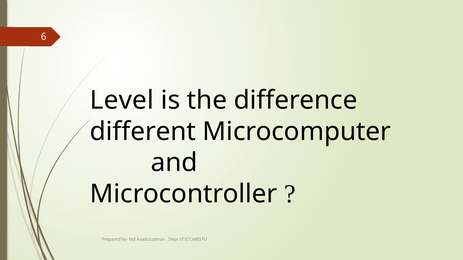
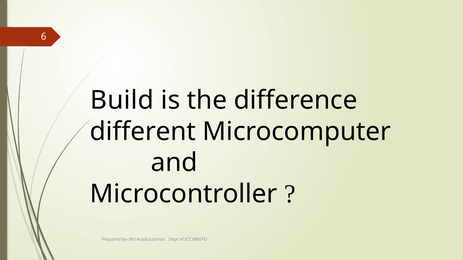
Level: Level -> Build
